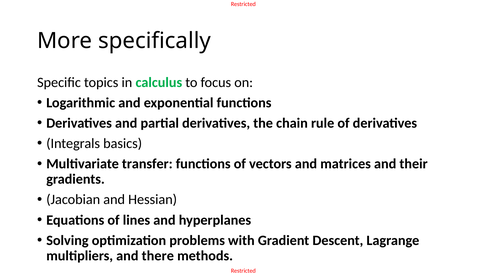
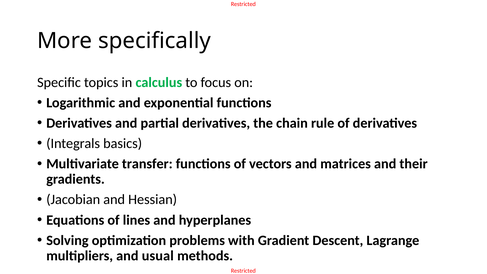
there: there -> usual
